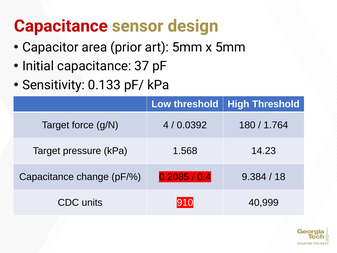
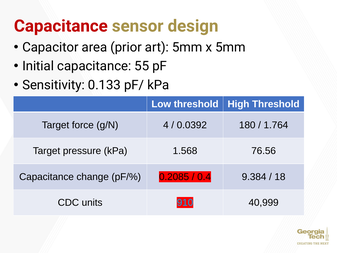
37: 37 -> 55
14.23: 14.23 -> 76.56
910 colour: white -> light blue
